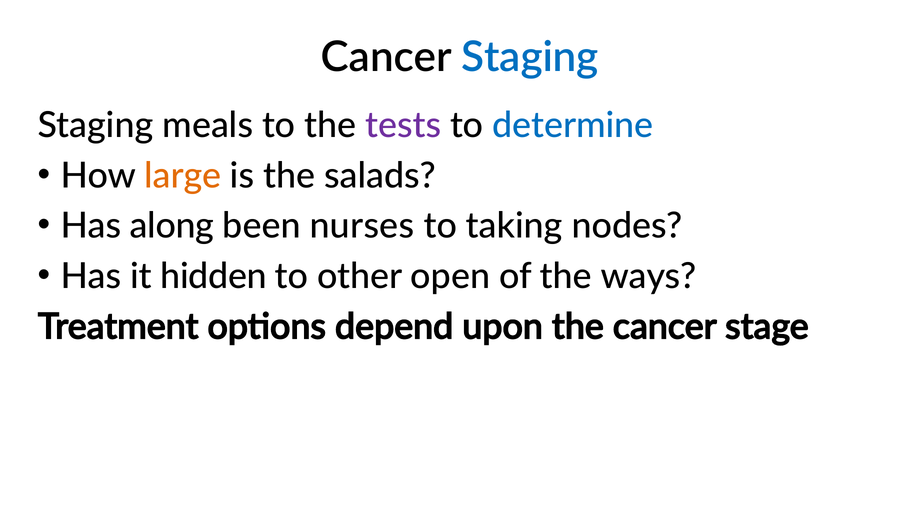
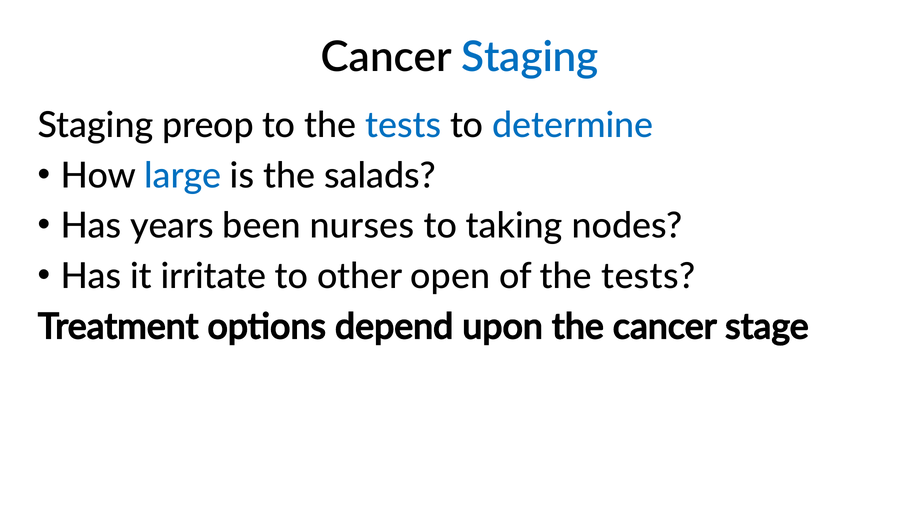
meals: meals -> preop
tests at (403, 125) colour: purple -> blue
large colour: orange -> blue
along: along -> years
hidden: hidden -> irritate
of the ways: ways -> tests
